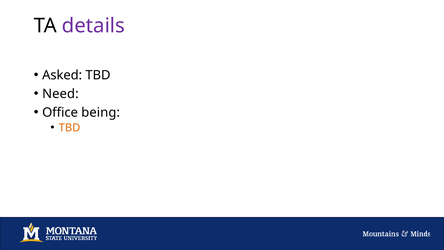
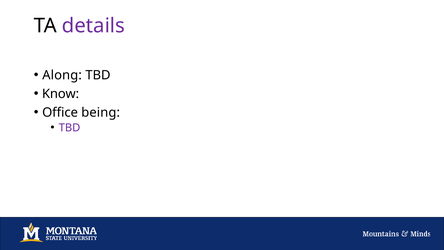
Asked: Asked -> Along
Need: Need -> Know
TBD at (70, 128) colour: orange -> purple
